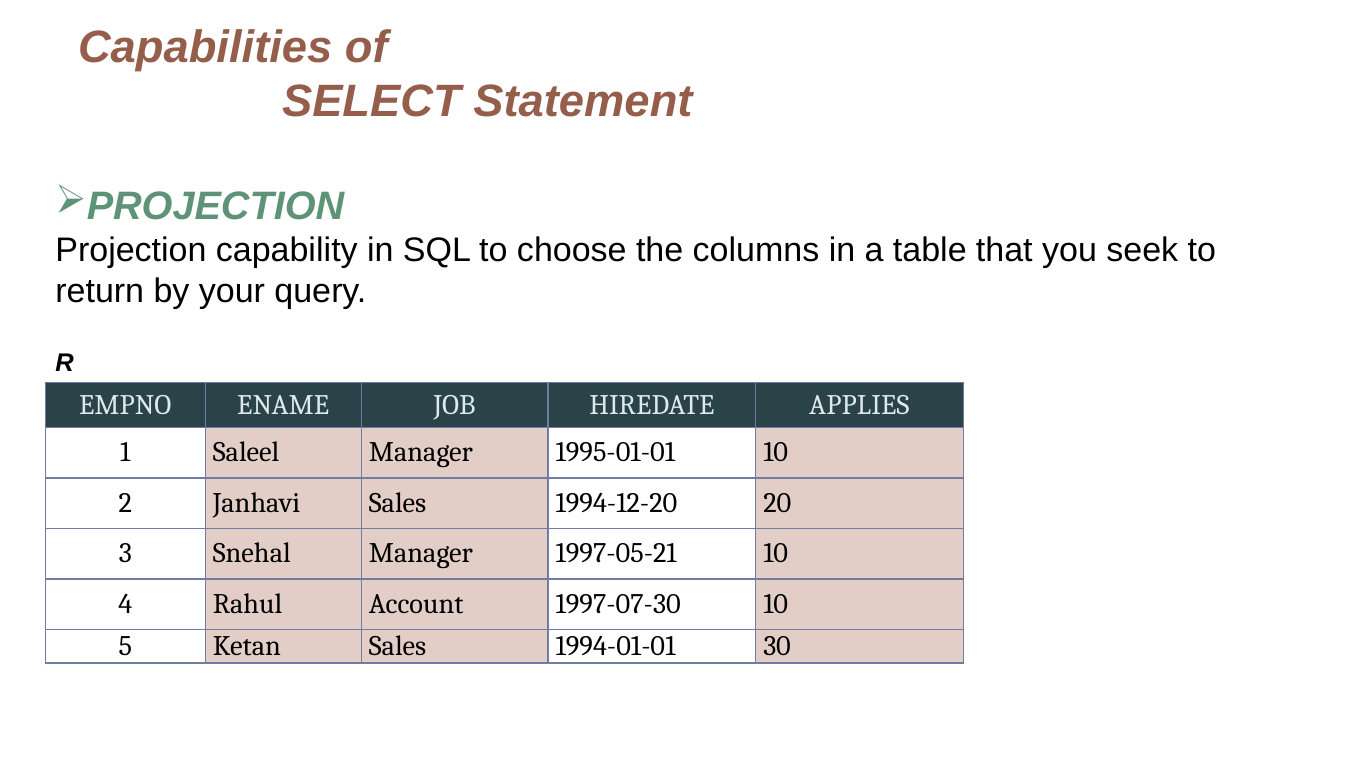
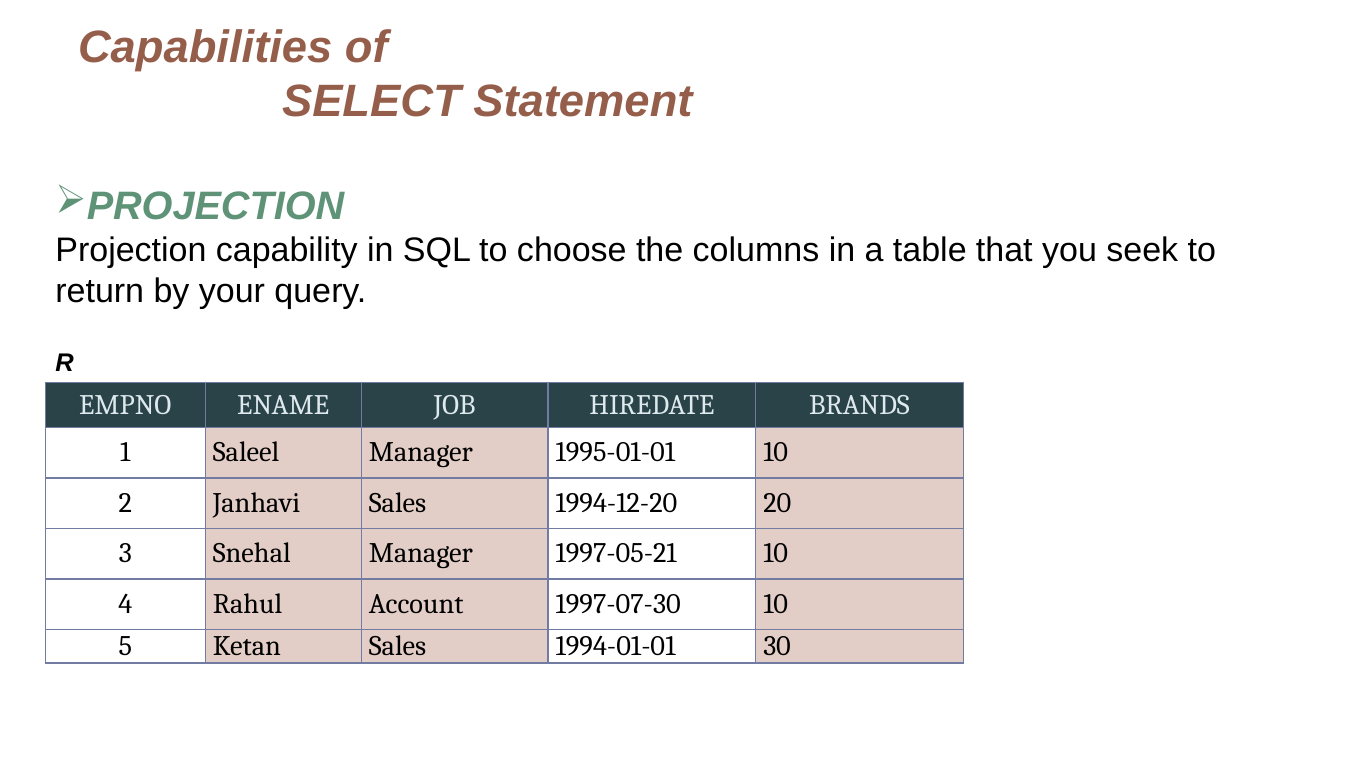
APPLIES: APPLIES -> BRANDS
